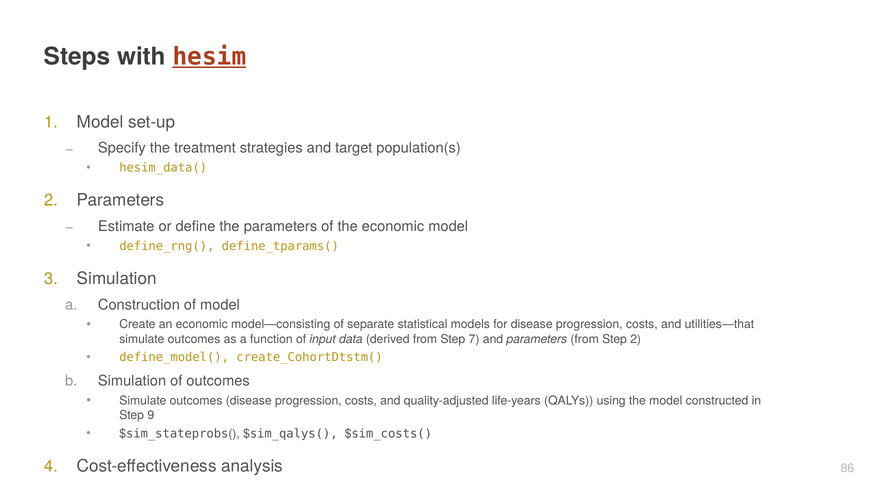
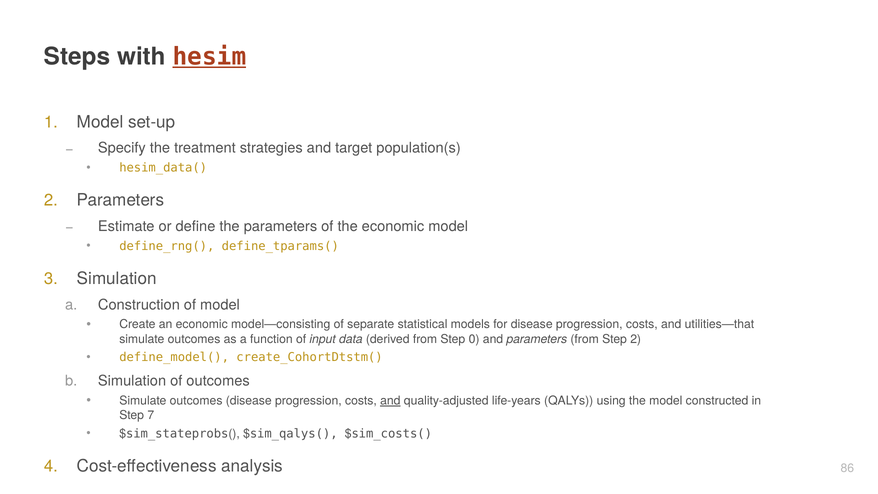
7: 7 -> 0
and at (390, 401) underline: none -> present
9: 9 -> 7
